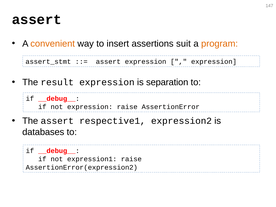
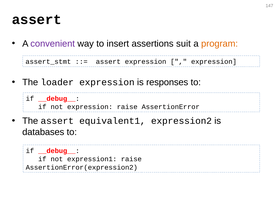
convenient colour: orange -> purple
result: result -> loader
separation: separation -> responses
respective1: respective1 -> equivalent1
